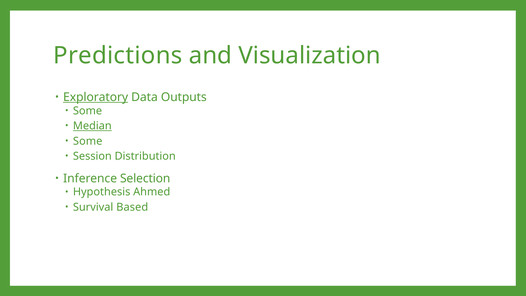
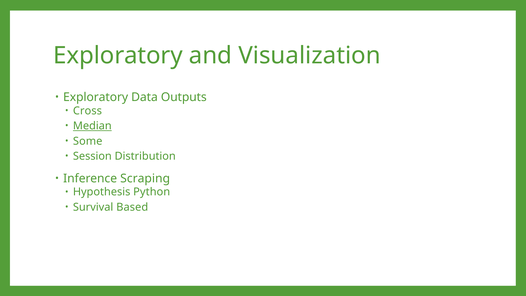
Predictions at (118, 55): Predictions -> Exploratory
Exploratory at (96, 97) underline: present -> none
Some at (88, 111): Some -> Cross
Selection: Selection -> Scraping
Ahmed: Ahmed -> Python
